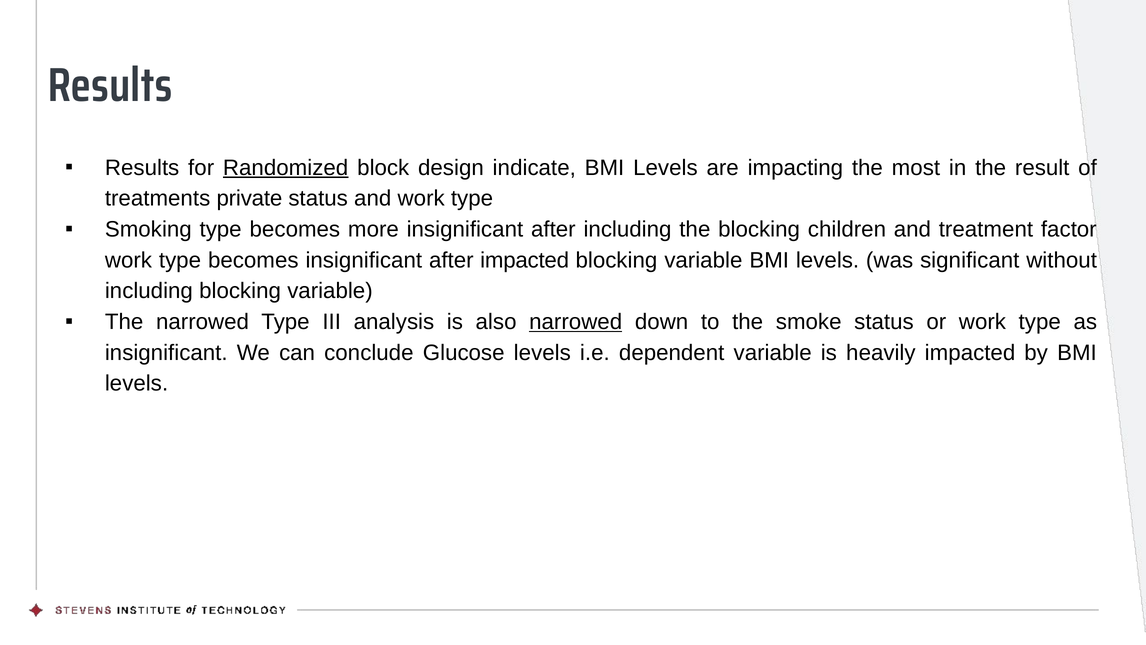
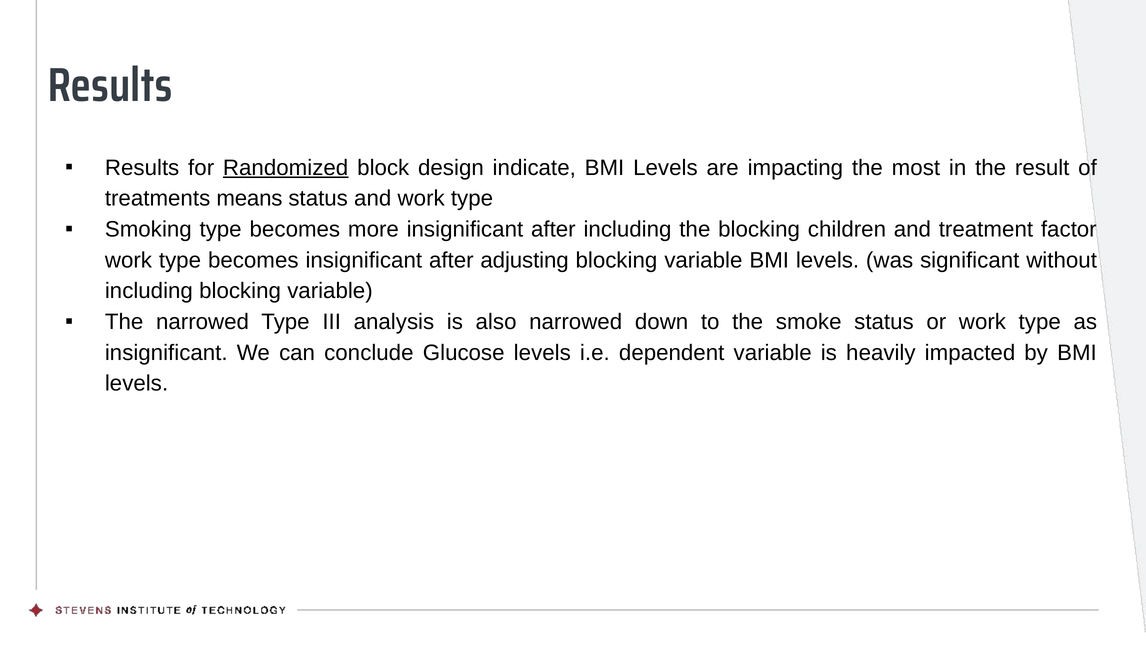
private: private -> means
after impacted: impacted -> adjusting
narrowed at (576, 322) underline: present -> none
